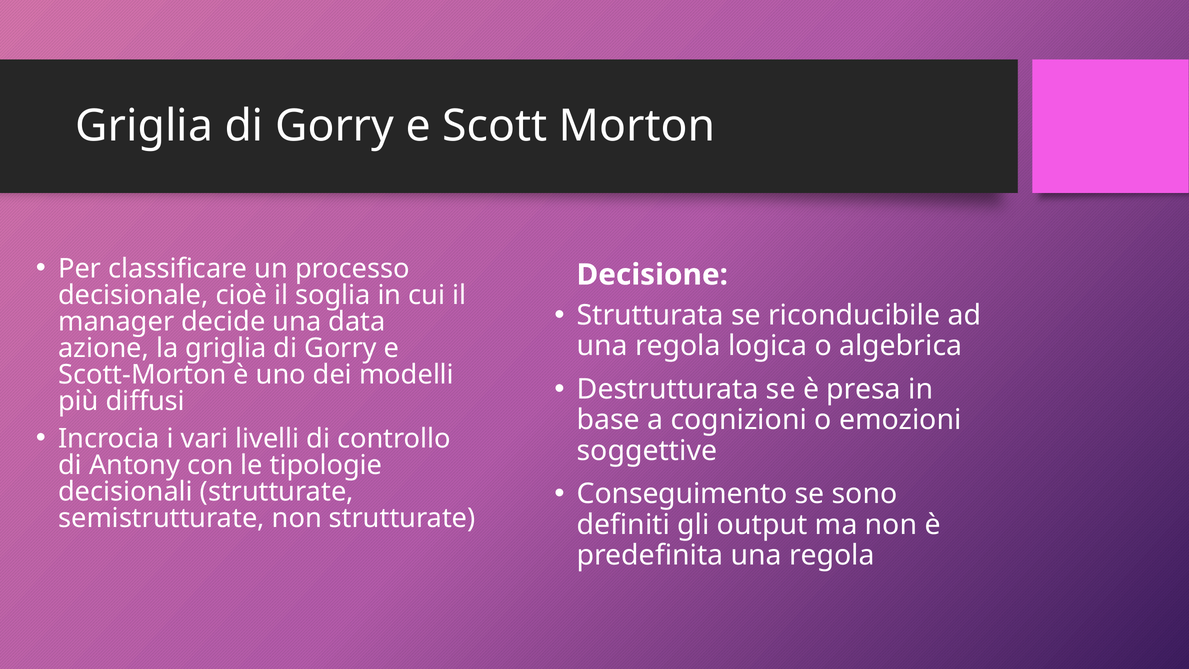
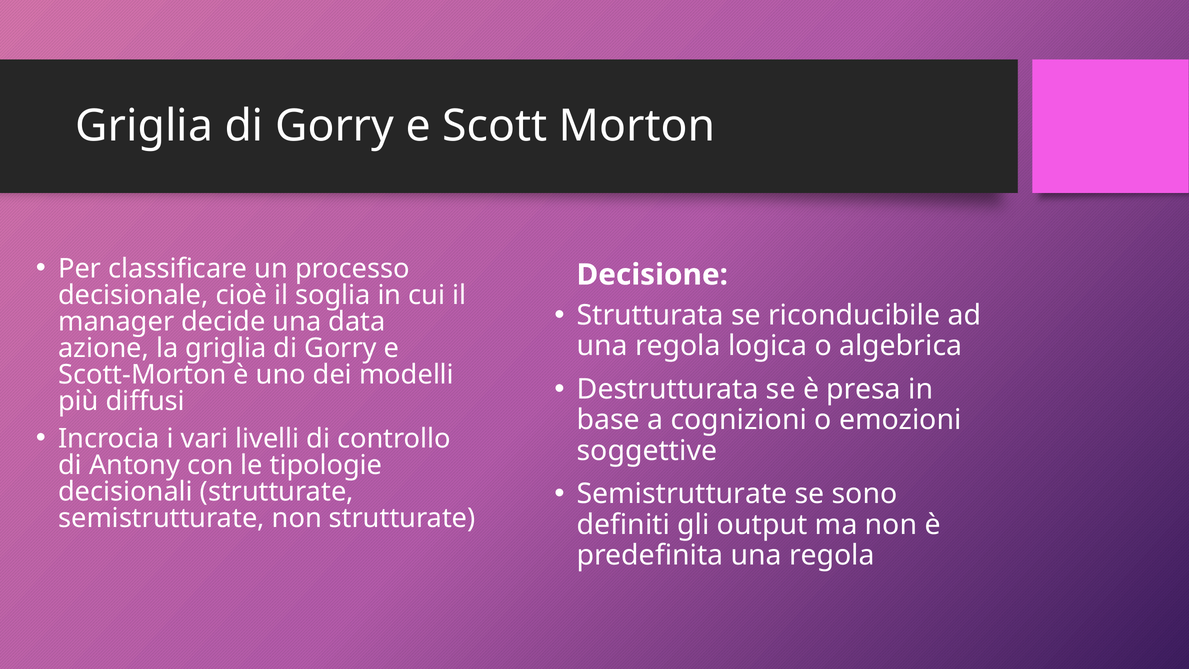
Conseguimento at (682, 494): Conseguimento -> Semistrutturate
